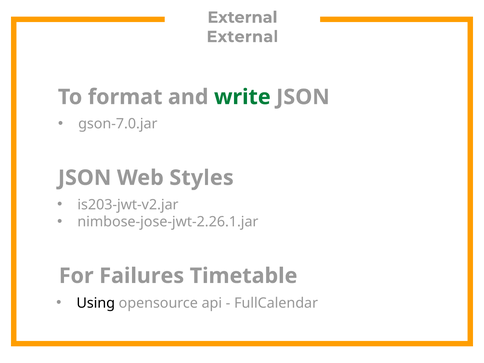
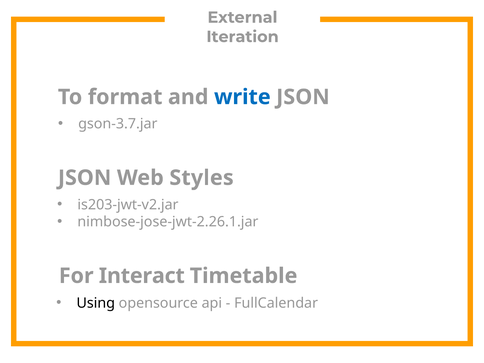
External at (242, 37): External -> Iteration
write colour: green -> blue
gson-7.0.jar: gson-7.0.jar -> gson-3.7.jar
Failures: Failures -> Interact
